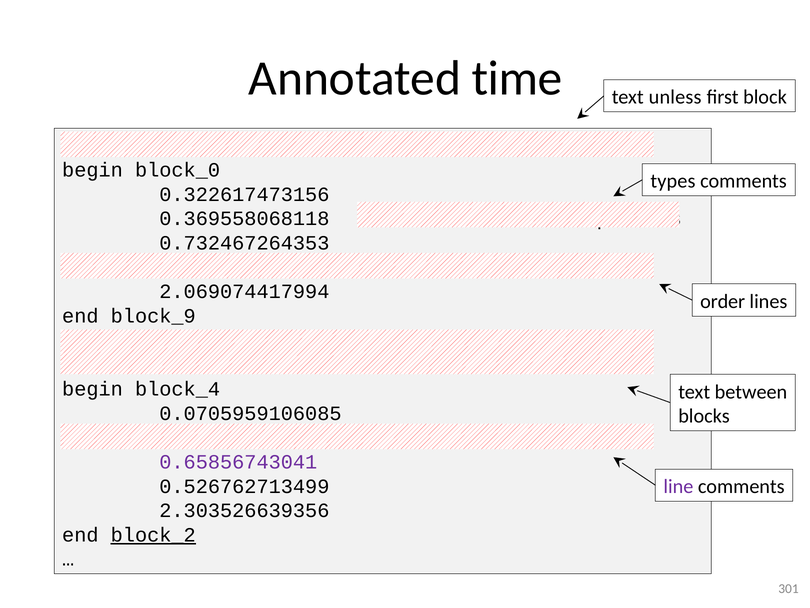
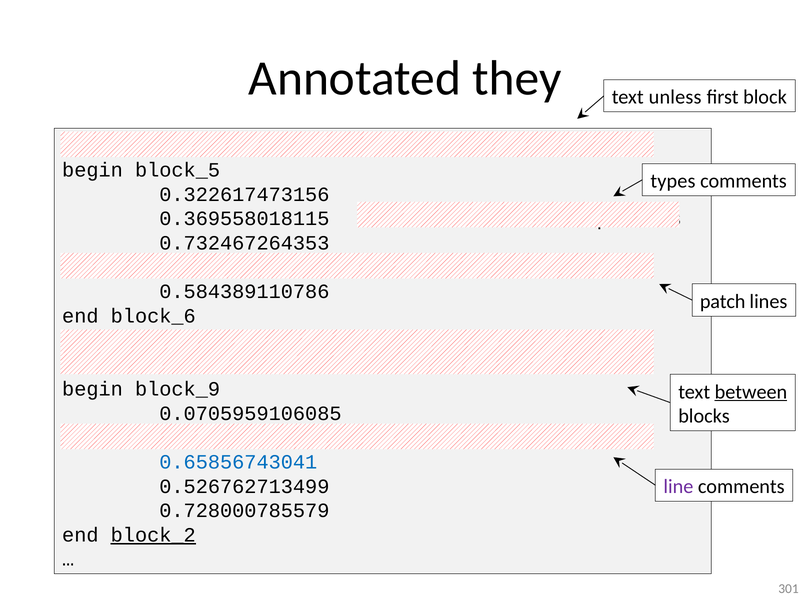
time: time -> they
block_0: block_0 -> block_5
0.369558068118: 0.369558068118 -> 0.369558018115
2.069074417994: 2.069074417994 -> 0.584389110786
order: order -> patch
block_9: block_9 -> block_6
block_4: block_4 -> block_9
between at (751, 392) underline: none -> present
0.65856743041 colour: purple -> blue
2.303526639356: 2.303526639356 -> 0.728000785579
